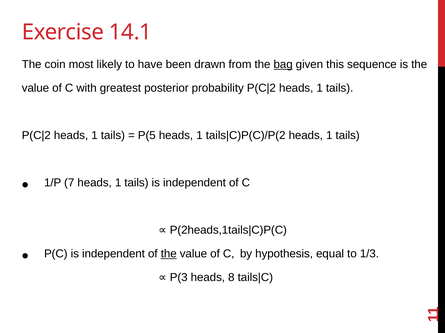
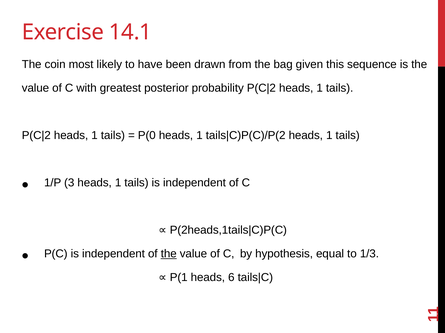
bag underline: present -> none
P(5: P(5 -> P(0
7: 7 -> 3
P(3: P(3 -> P(1
8: 8 -> 6
